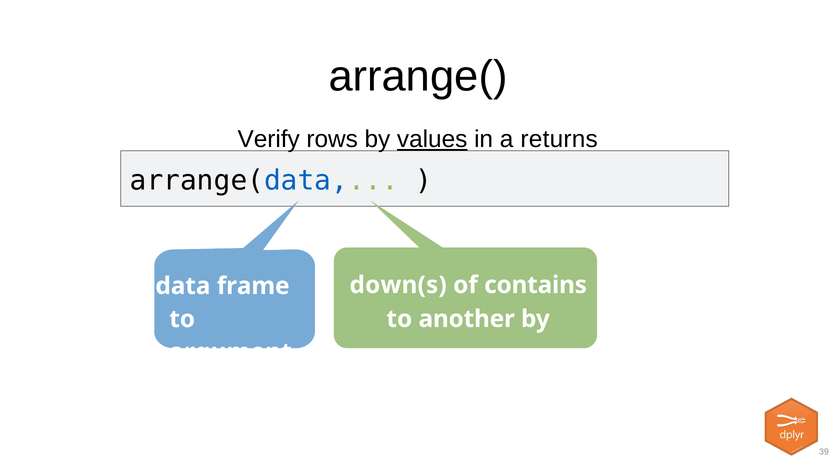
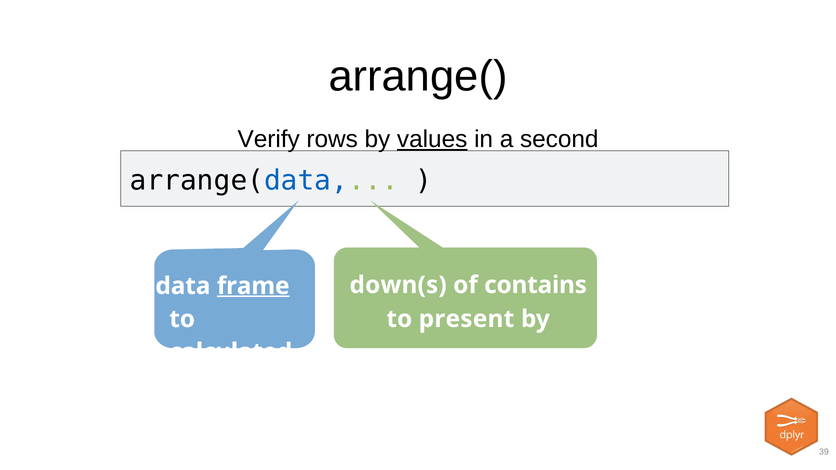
returns: returns -> second
frame underline: none -> present
another: another -> present
argument: argument -> calculated
